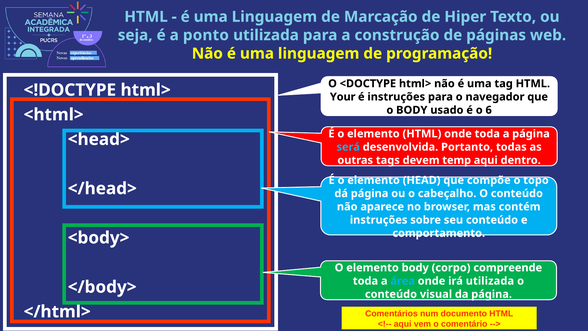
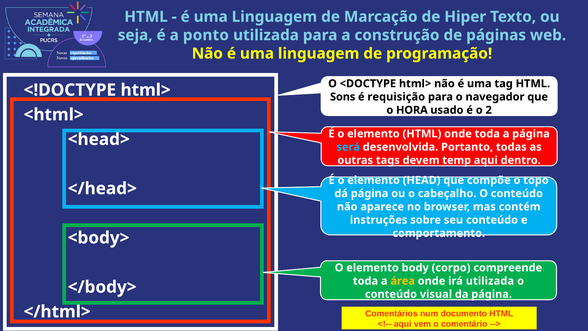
Your: Your -> Sons
é instruções: instruções -> requisição
o BODY: BODY -> HORA
6: 6 -> 2
área colour: light blue -> yellow
